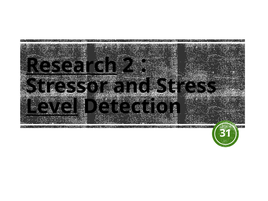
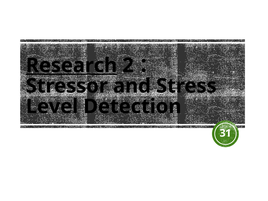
Level underline: present -> none
